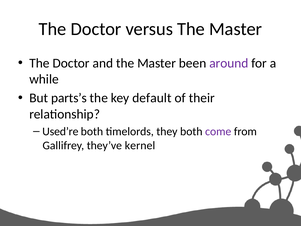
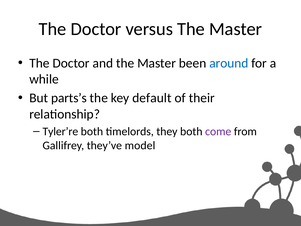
around colour: purple -> blue
Used’re: Used’re -> Tyler’re
kernel: kernel -> model
